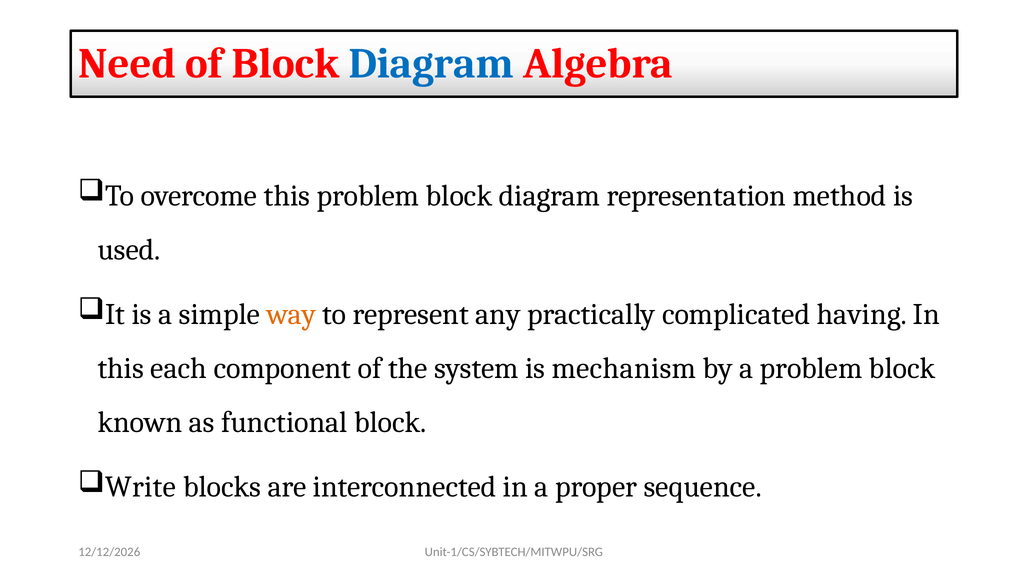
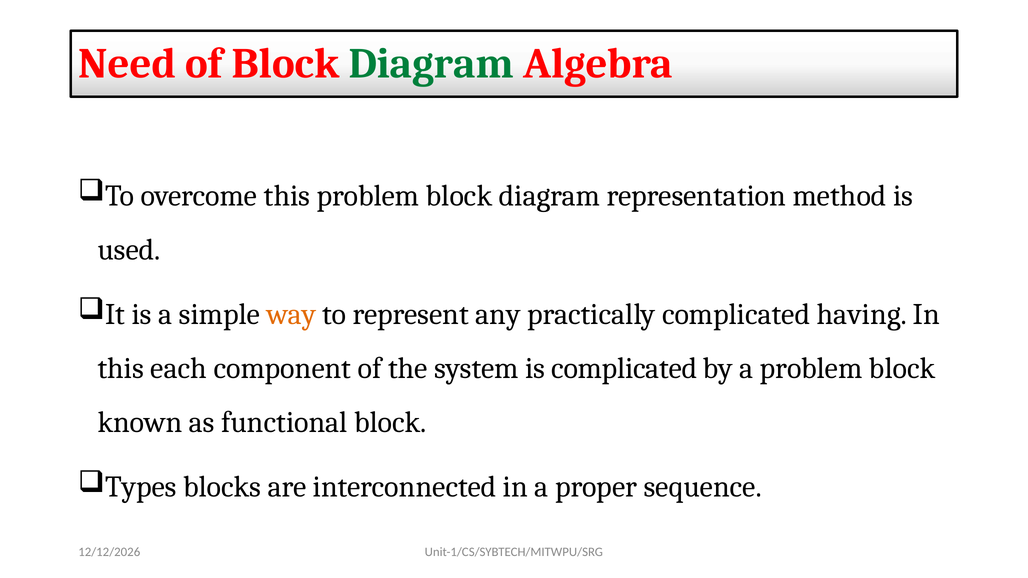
Diagram at (431, 63) colour: blue -> green
is mechanism: mechanism -> complicated
Write: Write -> Types
